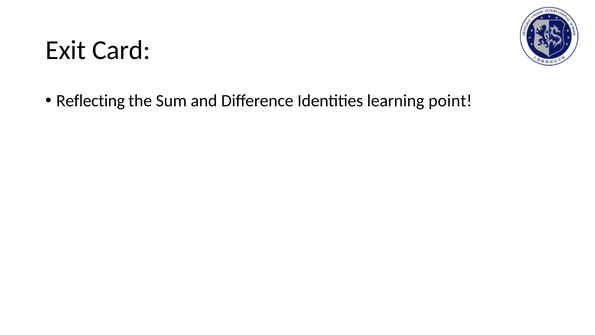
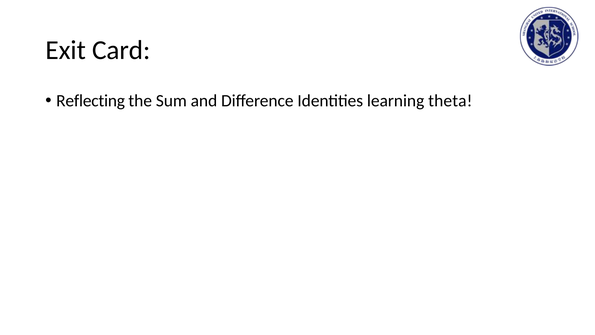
point: point -> theta
